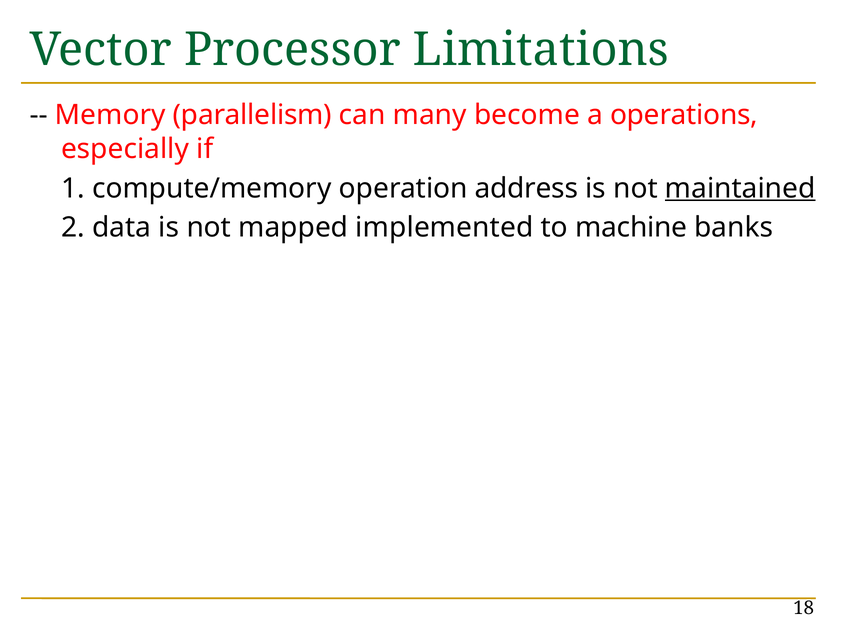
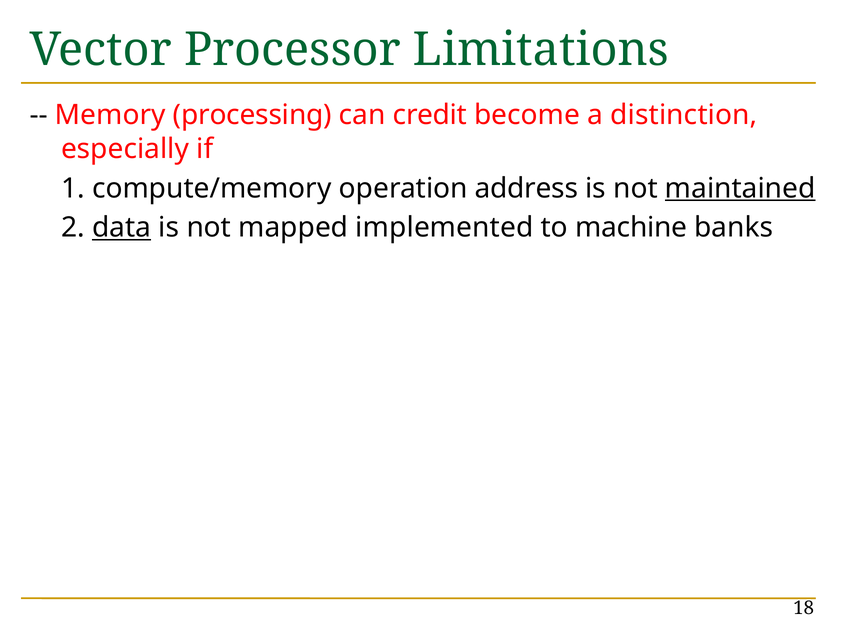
parallelism: parallelism -> processing
many: many -> credit
operations: operations -> distinction
data underline: none -> present
